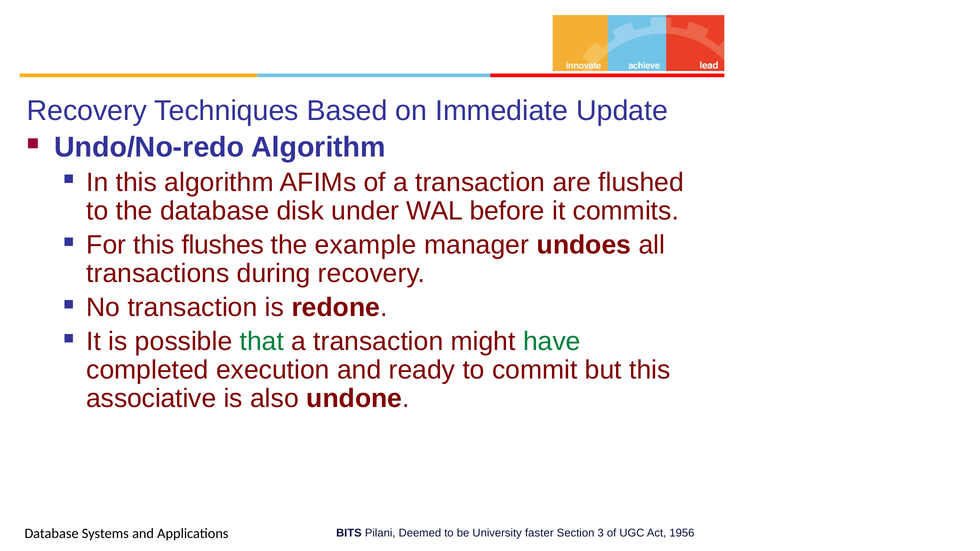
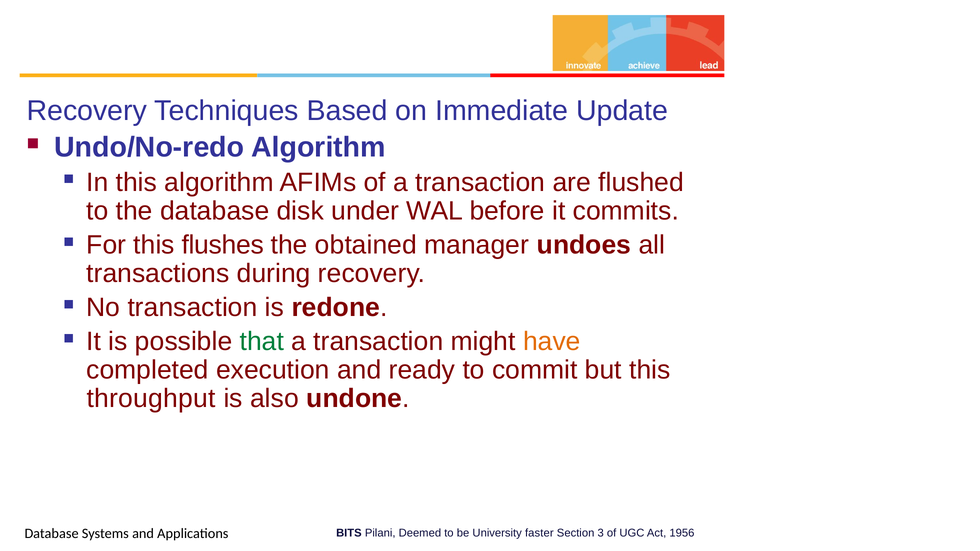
example: example -> obtained
have colour: green -> orange
associative: associative -> throughput
